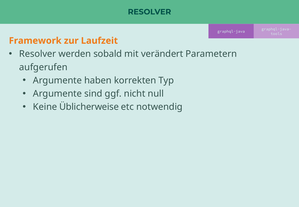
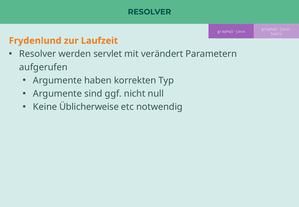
Framework: Framework -> Frydenlund
sobald: sobald -> servlet
